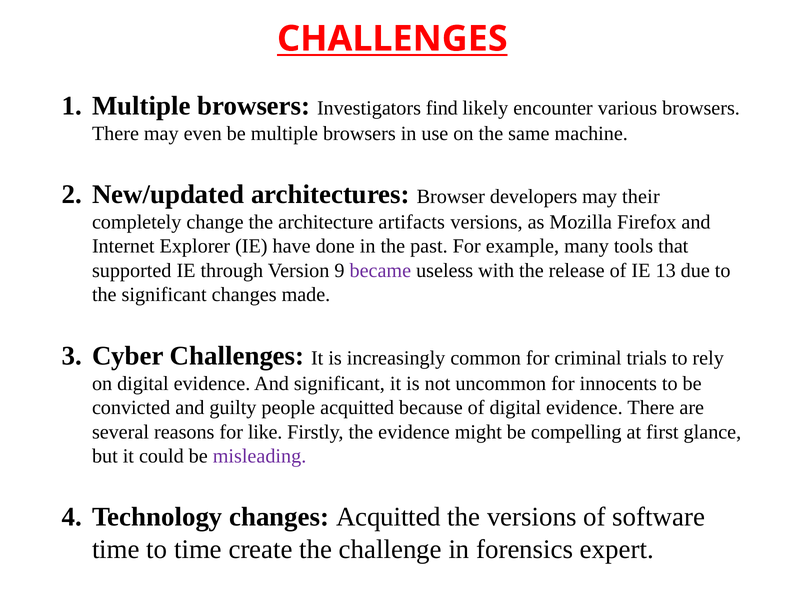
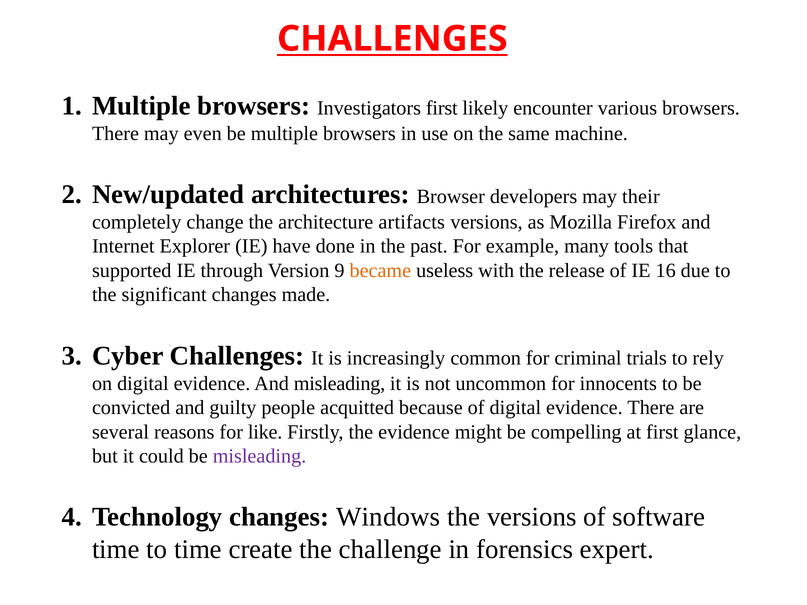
Investigators find: find -> first
became colour: purple -> orange
13: 13 -> 16
And significant: significant -> misleading
changes Acquitted: Acquitted -> Windows
